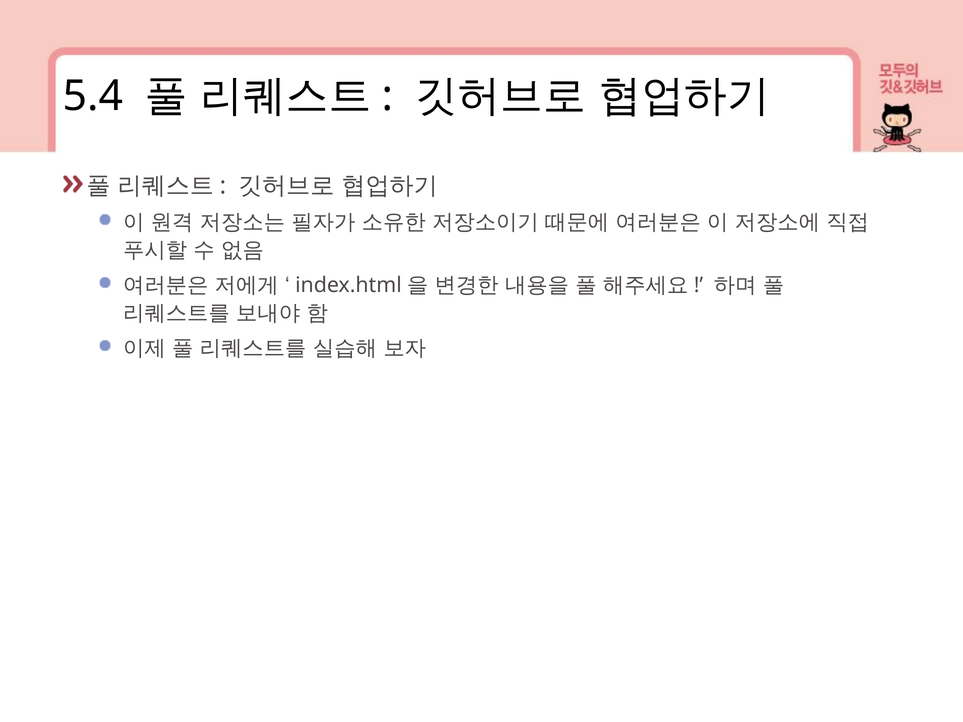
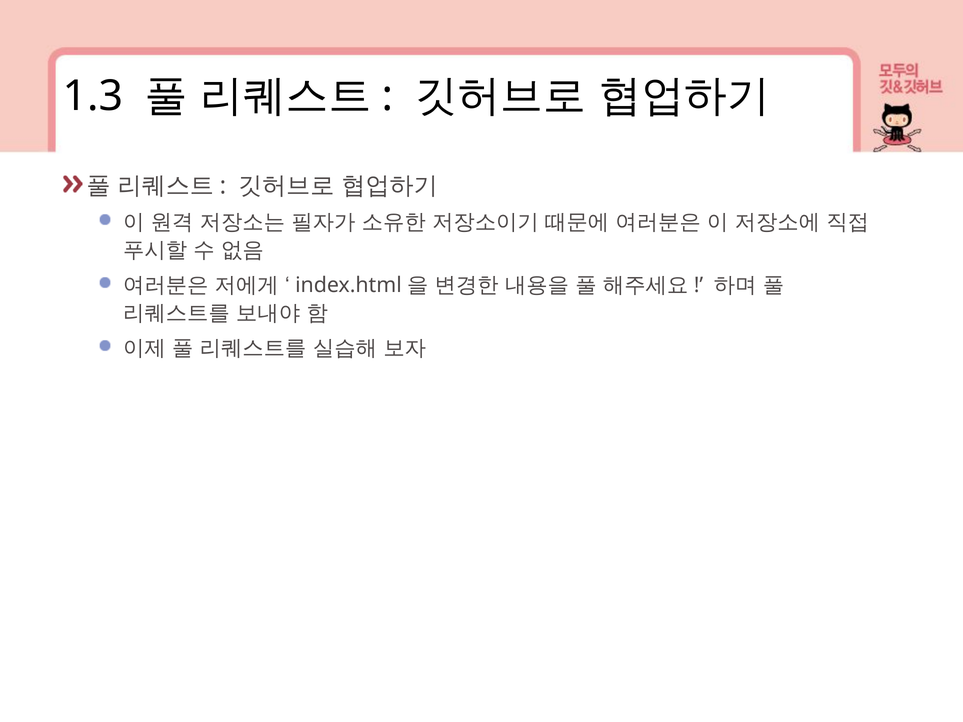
5.4: 5.4 -> 1.3
